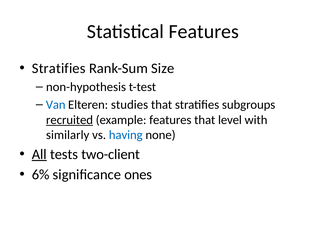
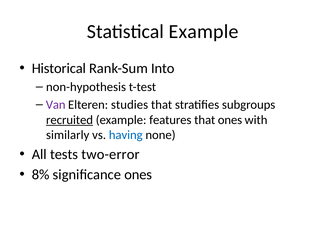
Statistical Features: Features -> Example
Stratifies at (59, 68): Stratifies -> Historical
Size: Size -> Into
Van colour: blue -> purple
that level: level -> ones
All underline: present -> none
two-client: two-client -> two-error
6%: 6% -> 8%
